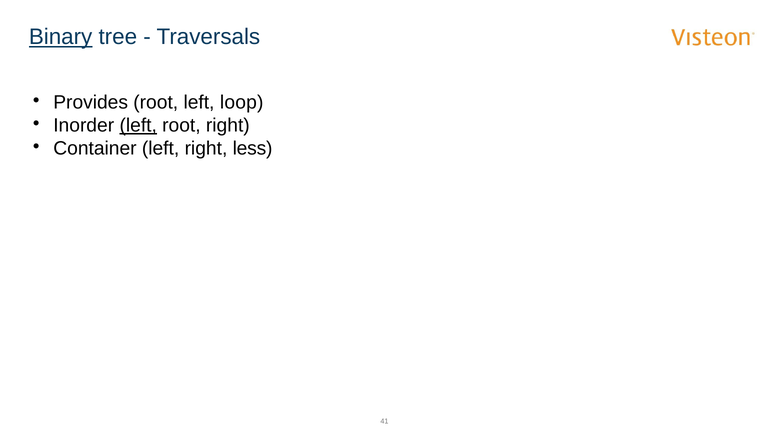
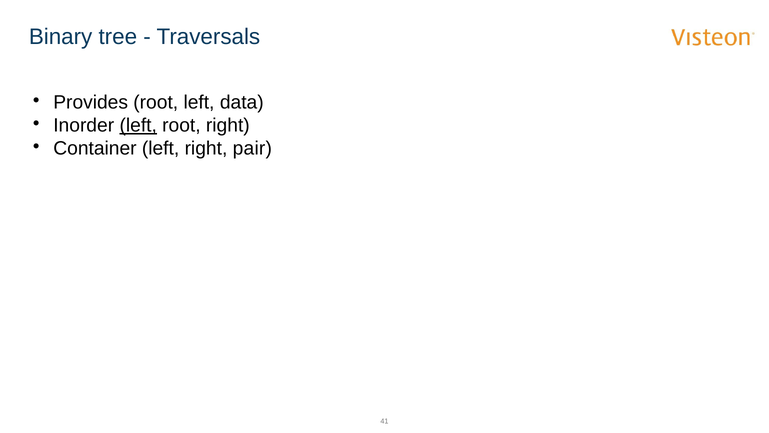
Binary underline: present -> none
loop: loop -> data
less: less -> pair
